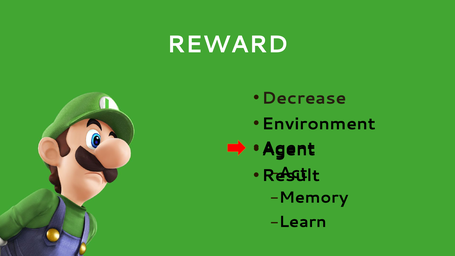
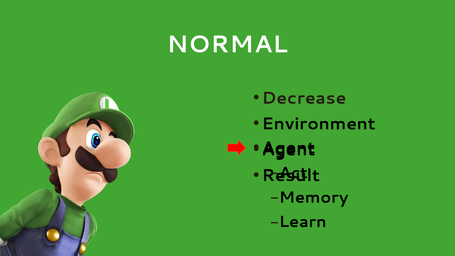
REWARD: REWARD -> NORMAL
